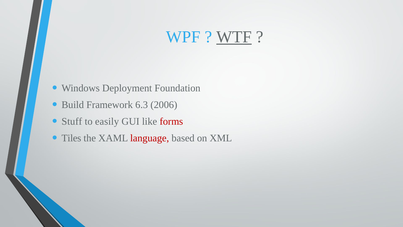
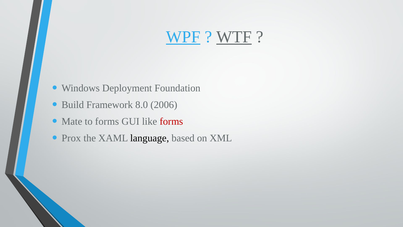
WPF underline: none -> present
6.3: 6.3 -> 8.0
Stuff: Stuff -> Mate
to easily: easily -> forms
Tiles: Tiles -> Prox
language colour: red -> black
